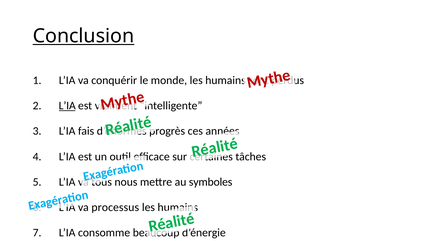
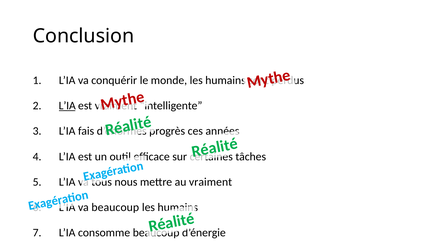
Conclusion underline: present -> none
au symboles: symboles -> vraiment
processus at (115, 207): processus -> beaucoup
